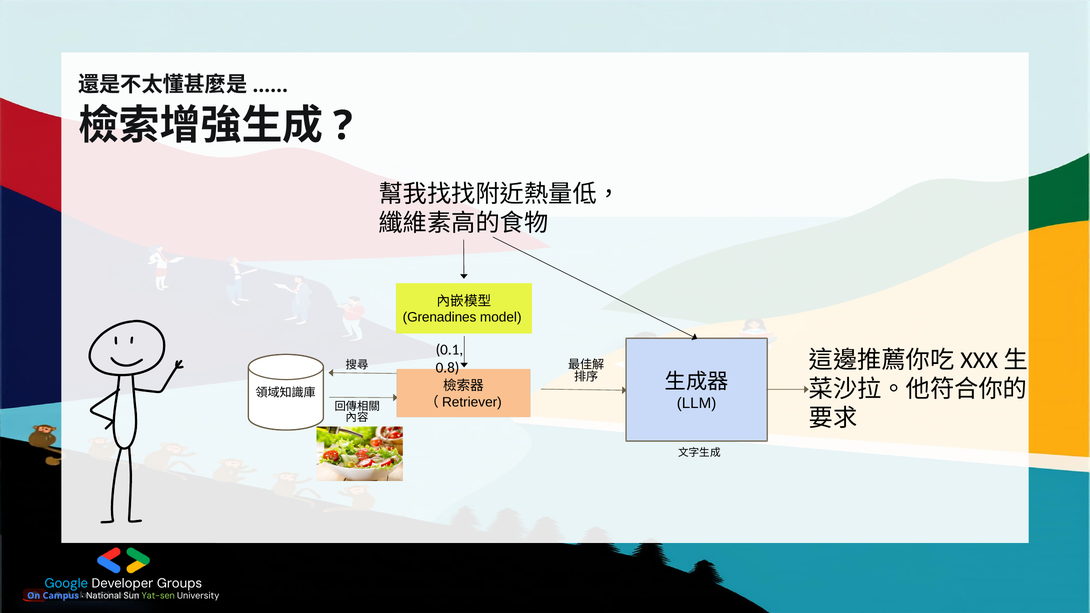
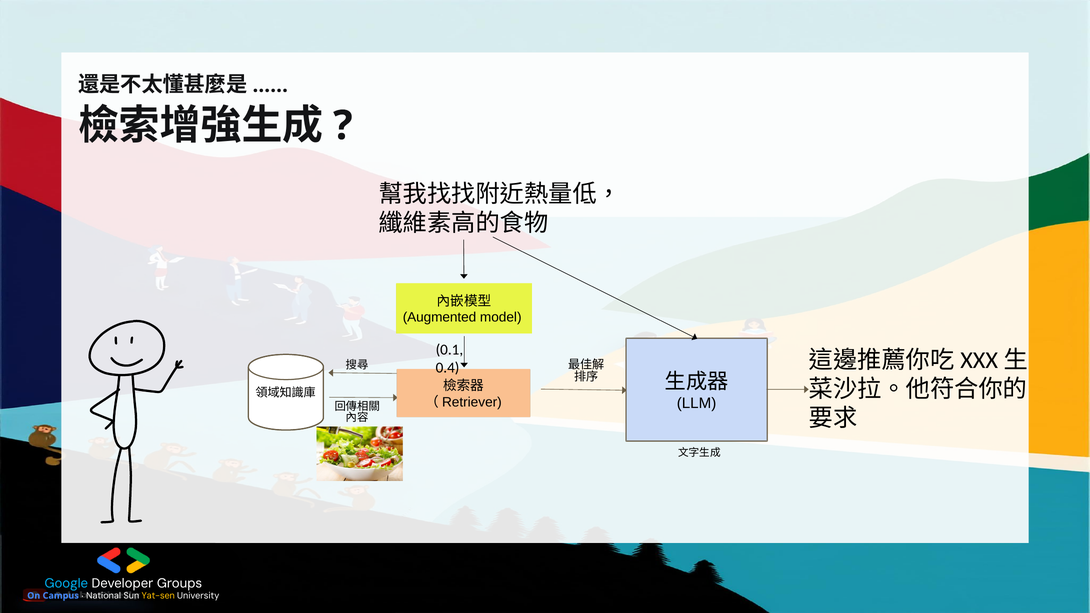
Grenadines: Grenadines -> Augmented
0.8: 0.8 -> 0.4
Yat-sen colour: light green -> yellow
